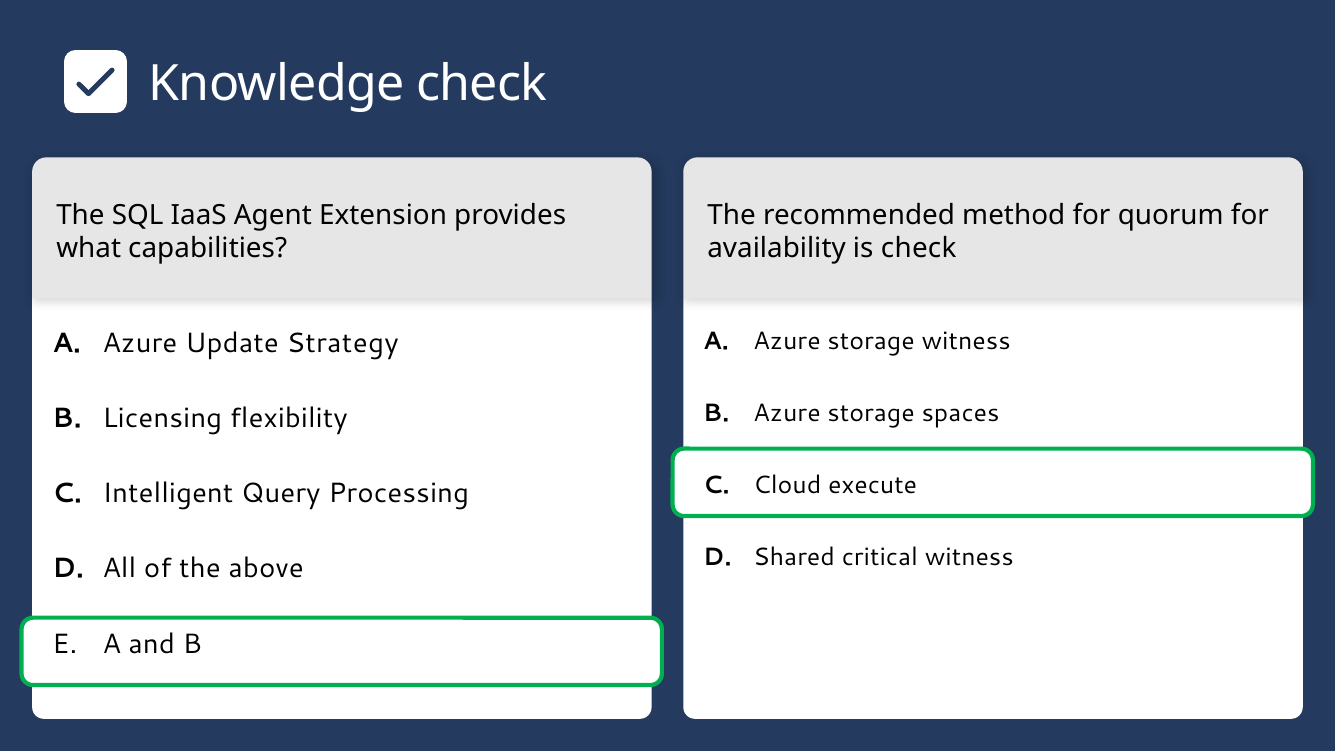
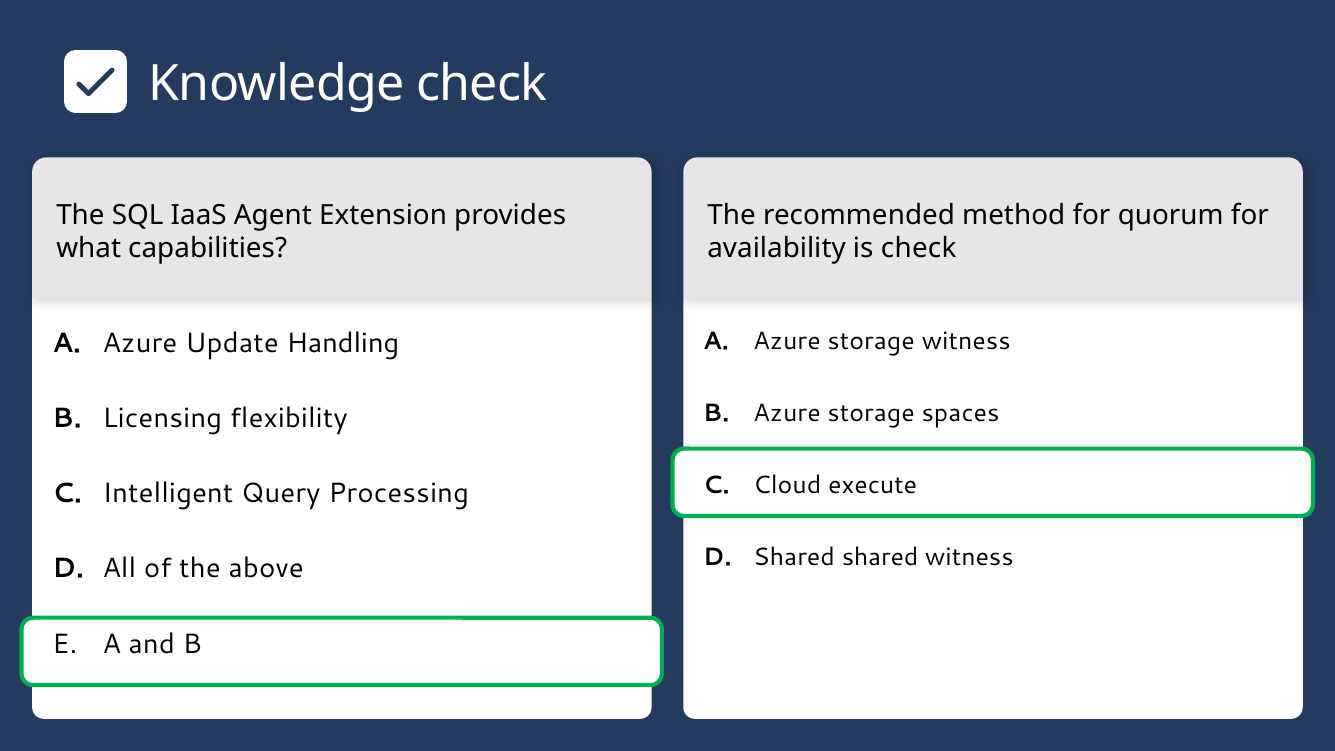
Strategy: Strategy -> Handling
critical at (880, 557): critical -> shared
